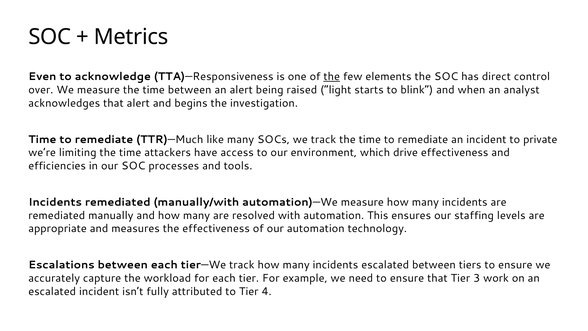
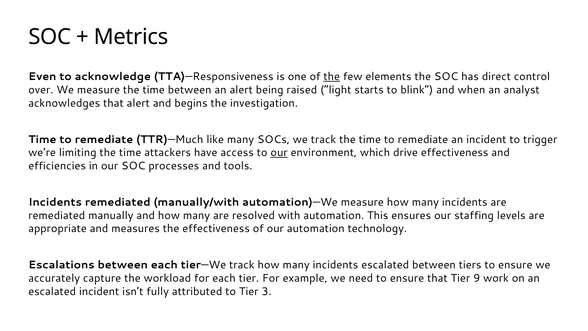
private: private -> trigger
our at (279, 152) underline: none -> present
3: 3 -> 9
4: 4 -> 3
